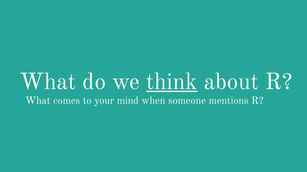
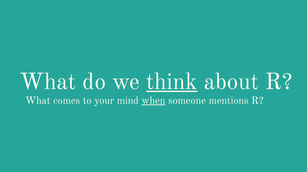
when underline: none -> present
